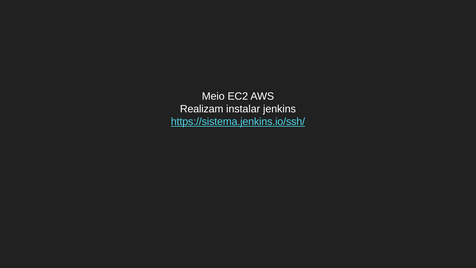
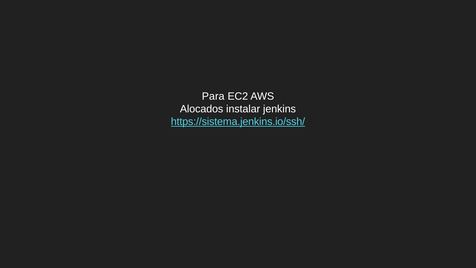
Meio: Meio -> Para
Realizam: Realizam -> Alocados
